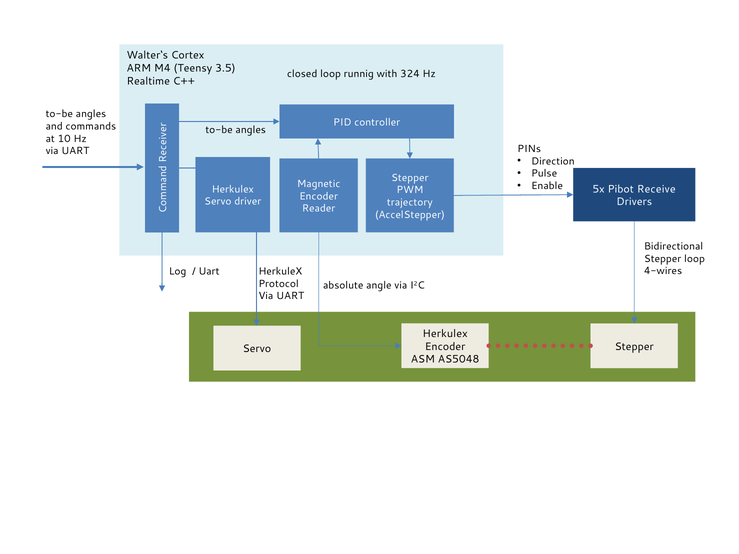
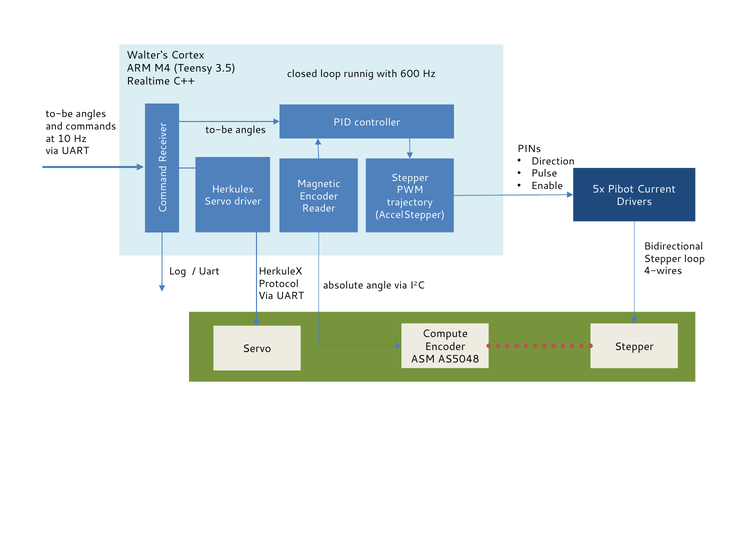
324: 324 -> 600
Receive: Receive -> Current
Herkulex at (445, 334): Herkulex -> Compute
